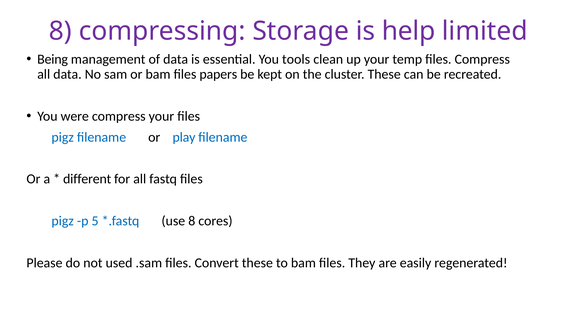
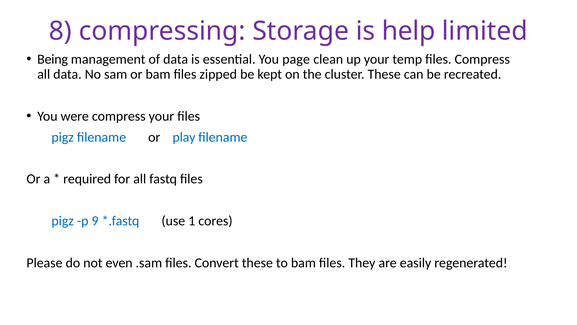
tools: tools -> page
papers: papers -> zipped
different: different -> required
5: 5 -> 9
use 8: 8 -> 1
used: used -> even
